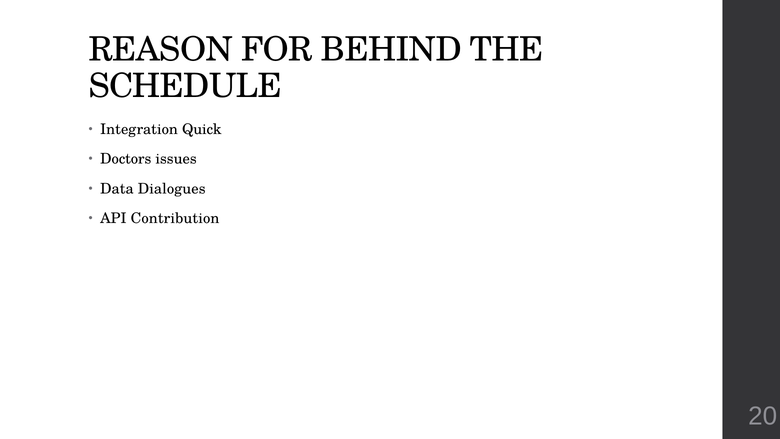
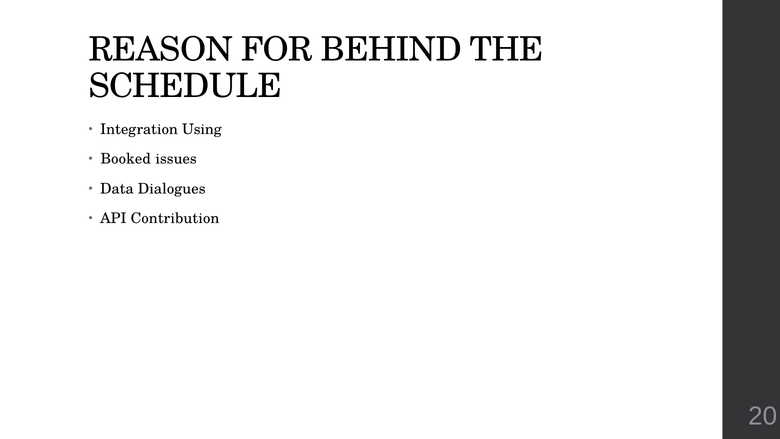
Quick: Quick -> Using
Doctors: Doctors -> Booked
